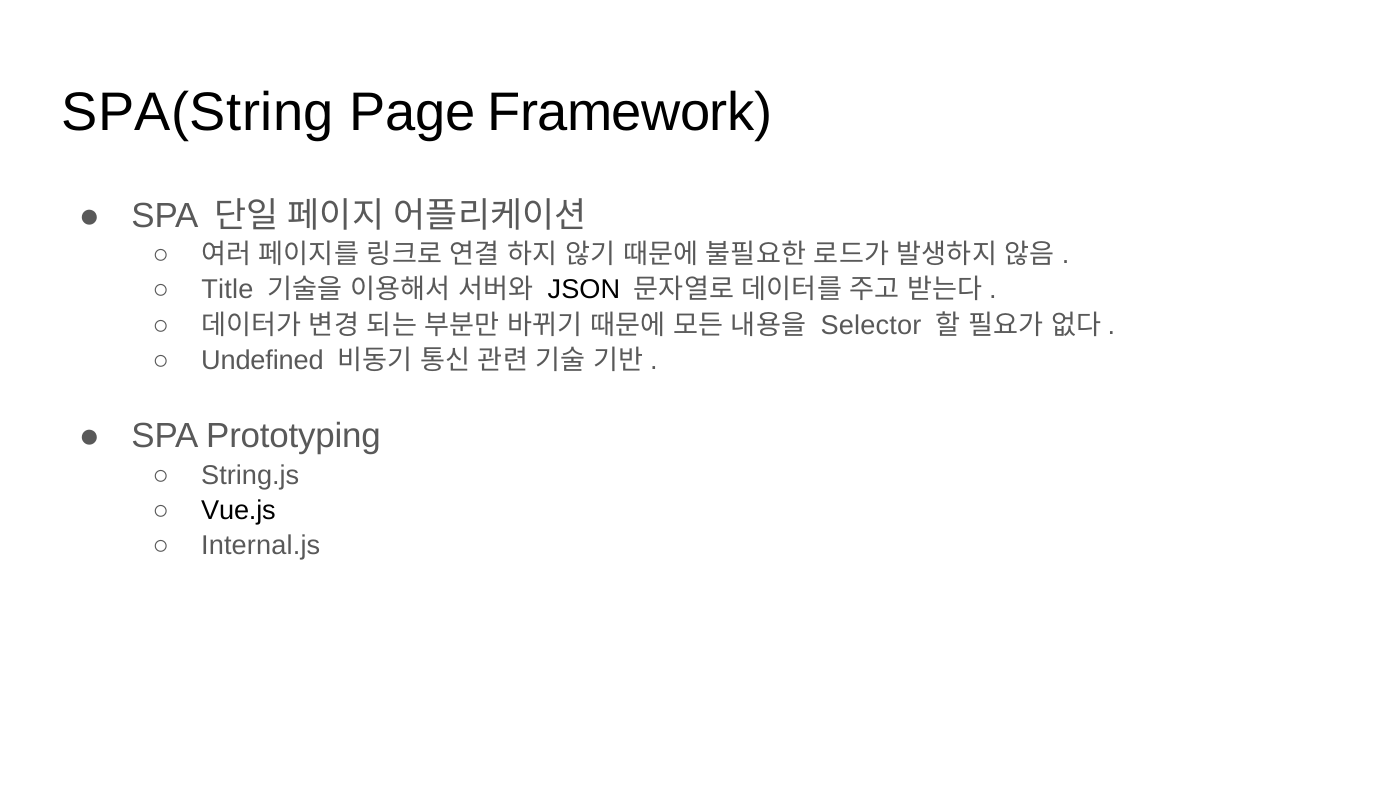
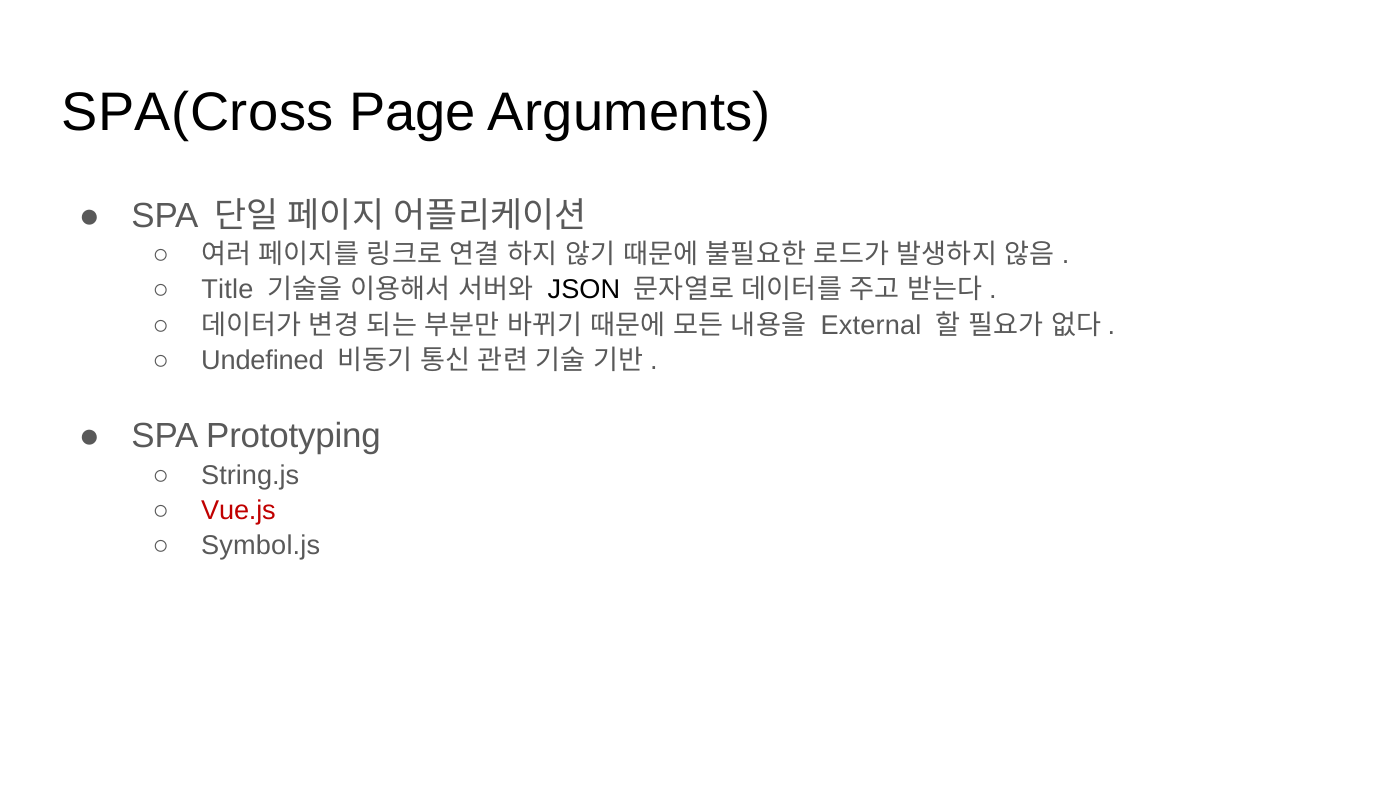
SPA(String: SPA(String -> SPA(Cross
Framework: Framework -> Arguments
Selector: Selector -> External
Vue.js colour: black -> red
Internal.js: Internal.js -> Symbol.js
